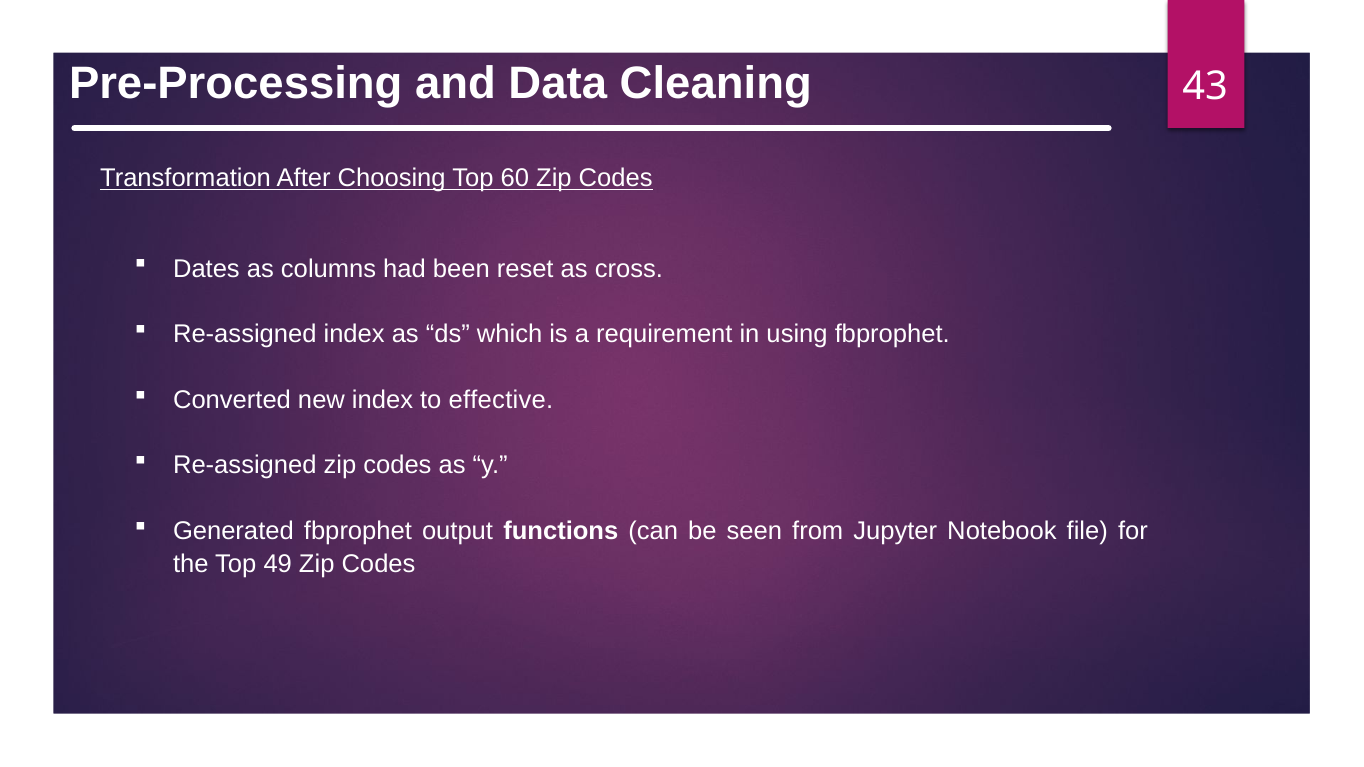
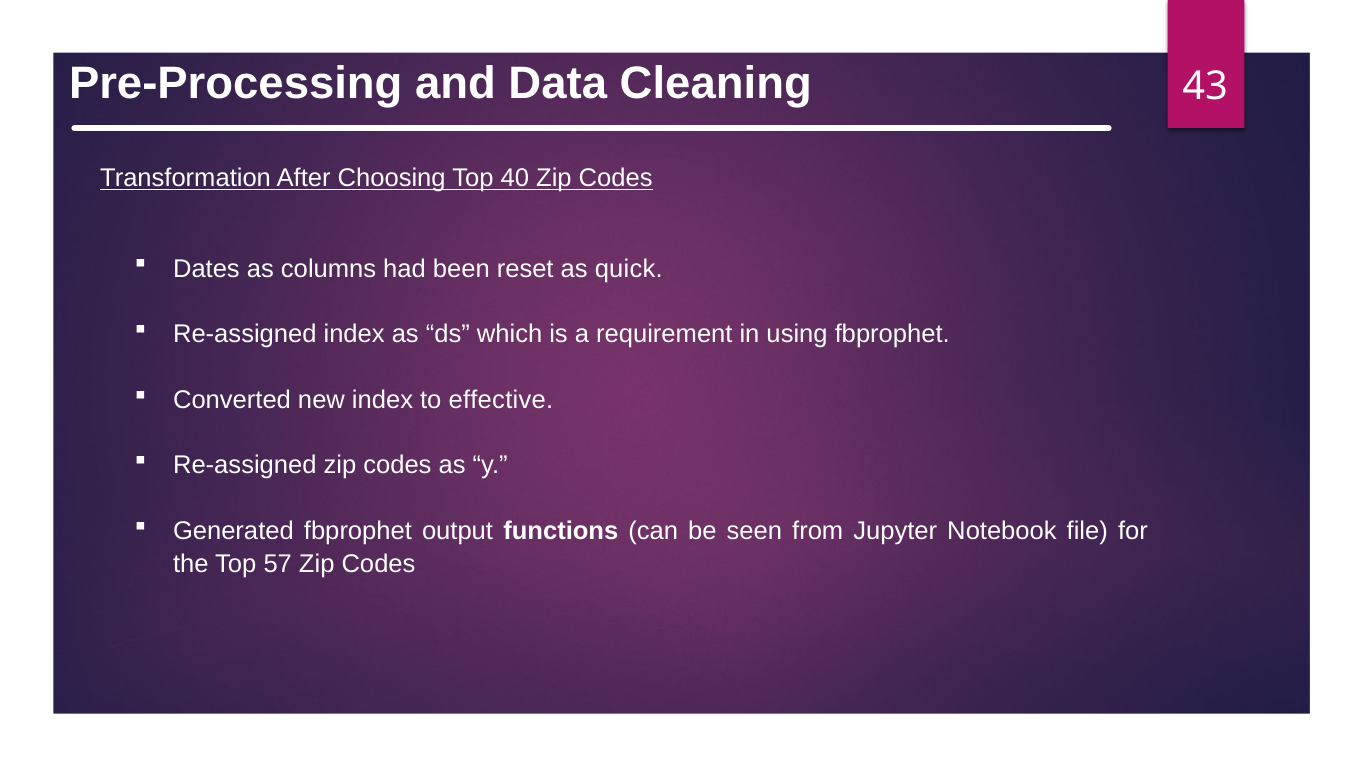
60: 60 -> 40
cross: cross -> quick
49: 49 -> 57
